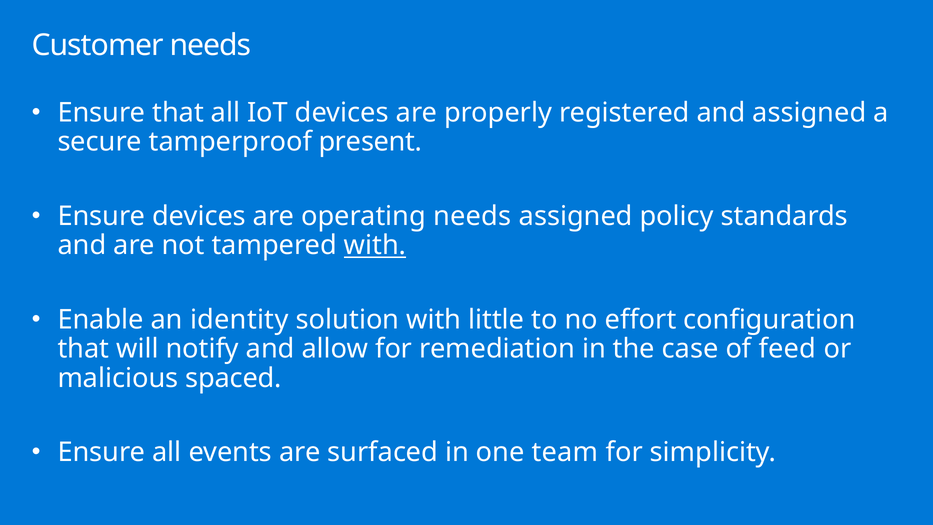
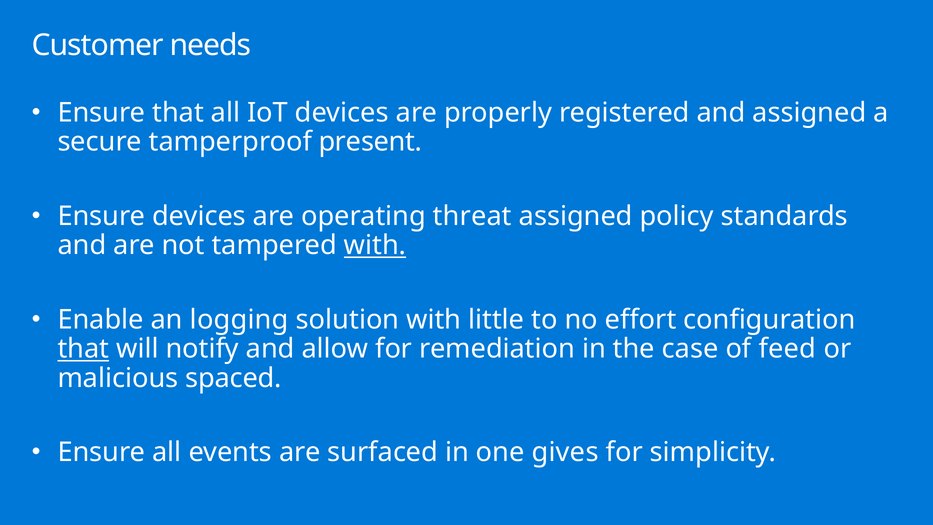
operating needs: needs -> threat
identity: identity -> logging
that at (83, 349) underline: none -> present
team: team -> gives
